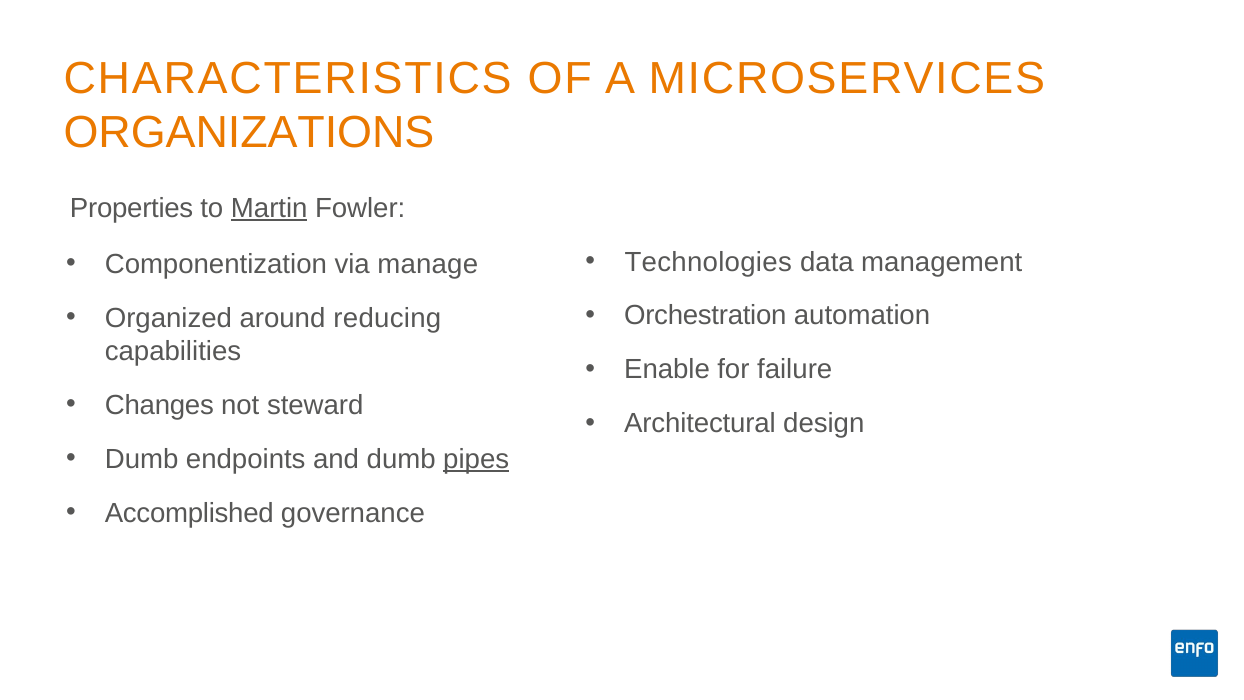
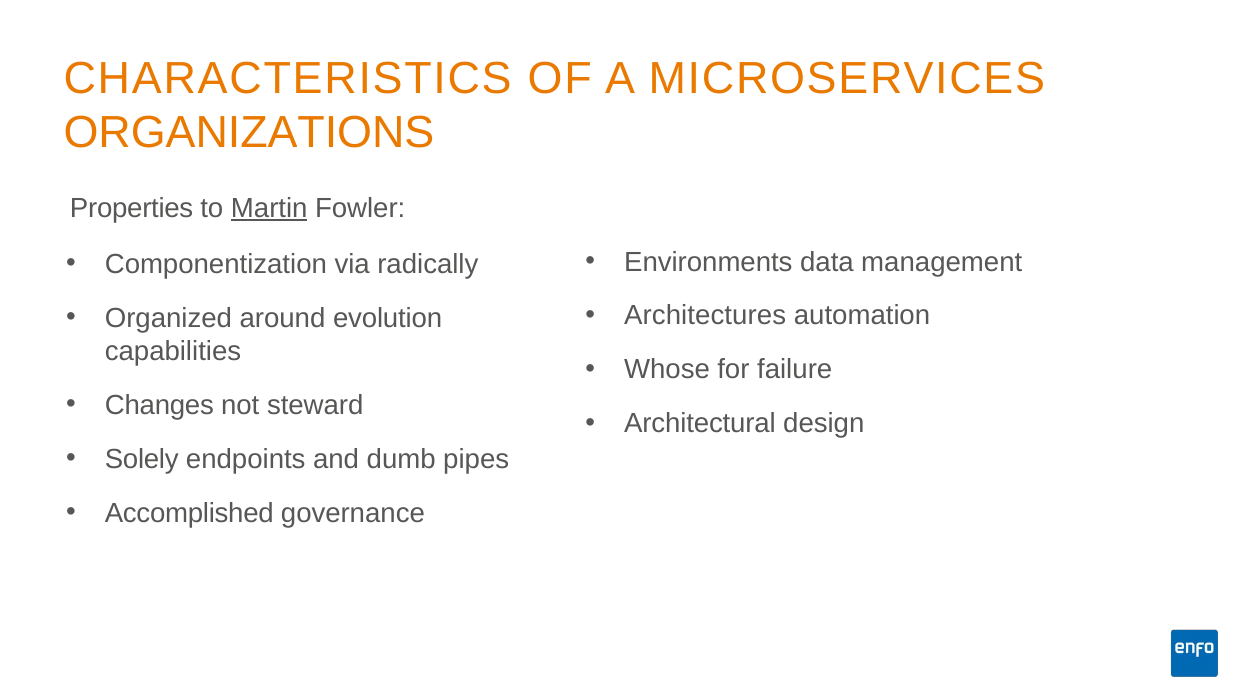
Technologies: Technologies -> Environments
manage: manage -> radically
Orchestration: Orchestration -> Architectures
reducing: reducing -> evolution
Enable: Enable -> Whose
Dumb at (142, 459): Dumb -> Solely
pipes underline: present -> none
